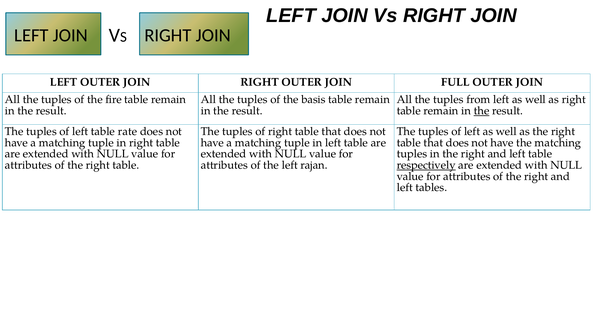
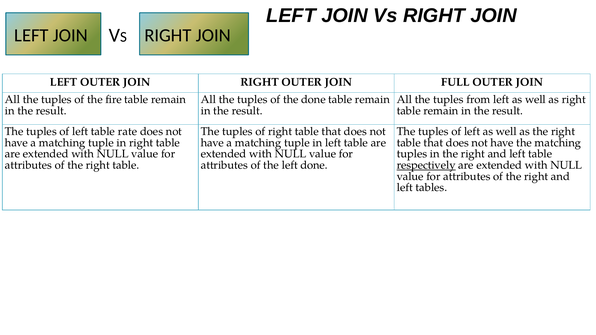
the basis: basis -> done
the at (482, 111) underline: present -> none
left rajan: rajan -> done
